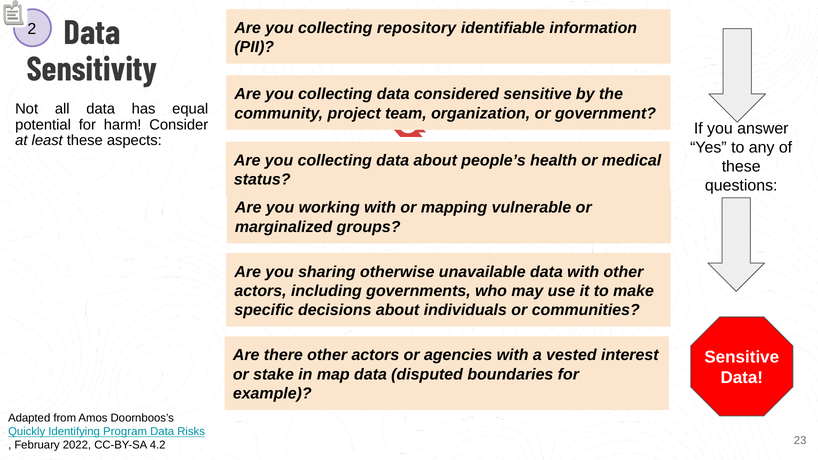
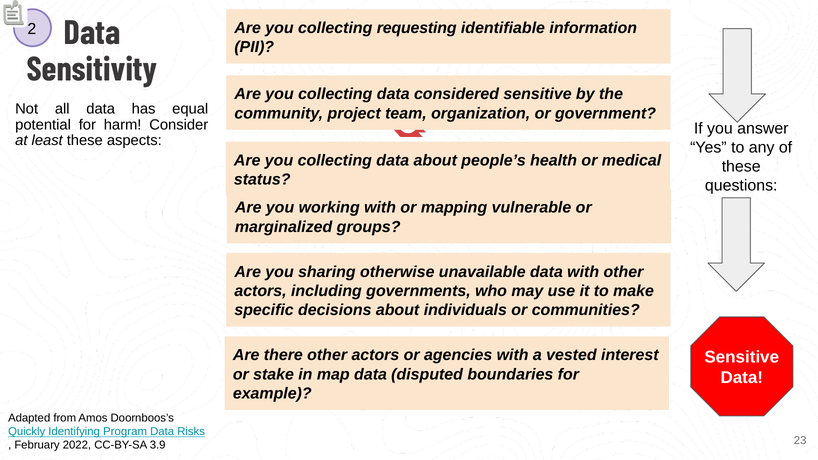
repository: repository -> requesting
4.2: 4.2 -> 3.9
